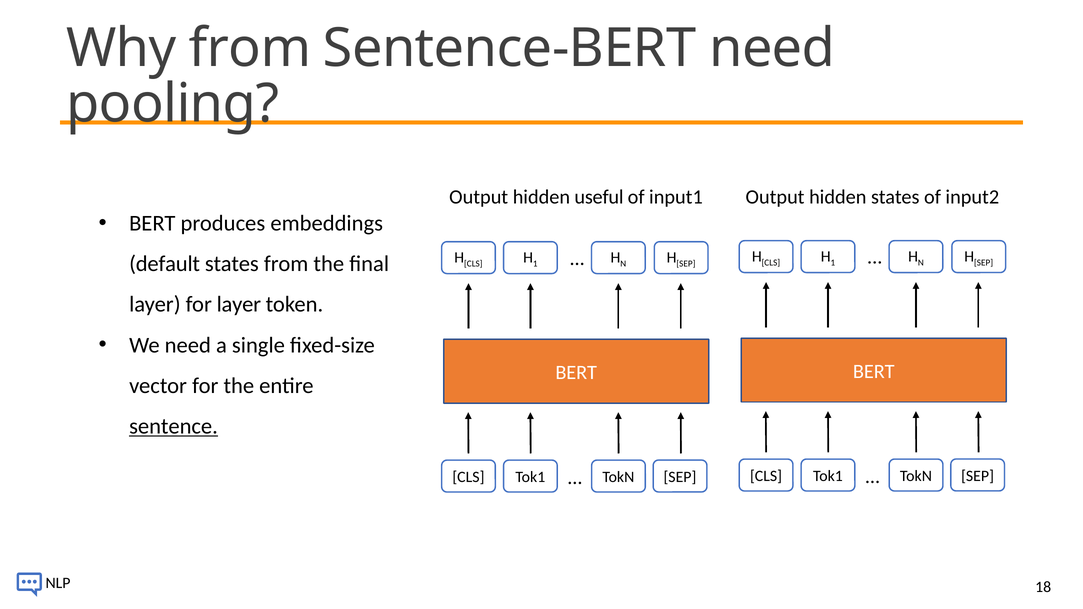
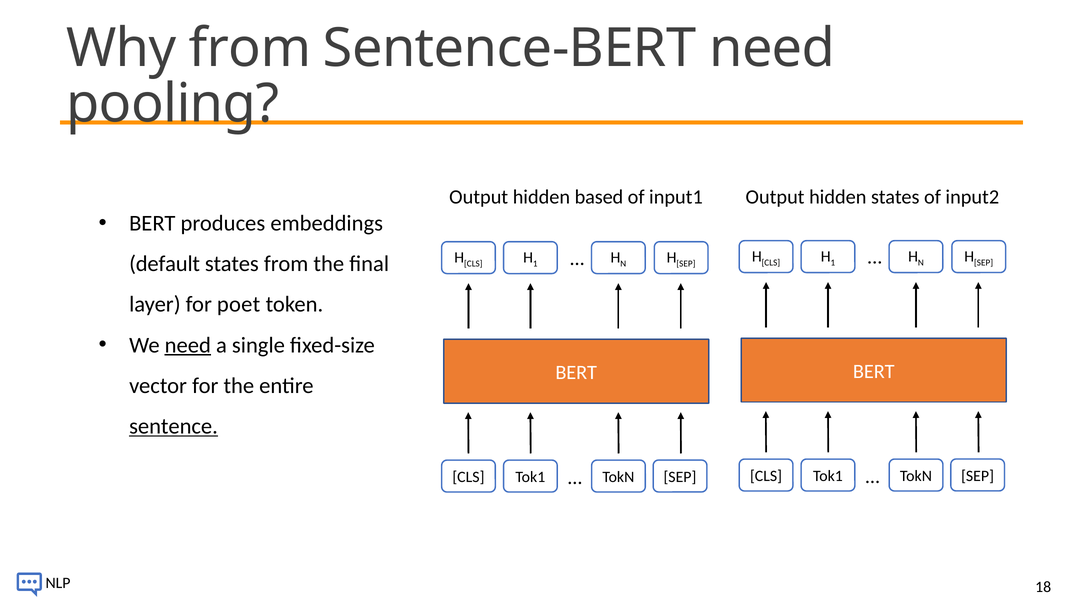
useful: useful -> based
for layer: layer -> poet
need at (188, 345) underline: none -> present
